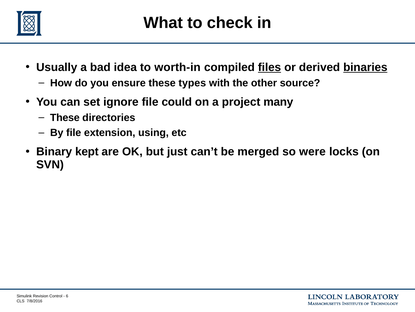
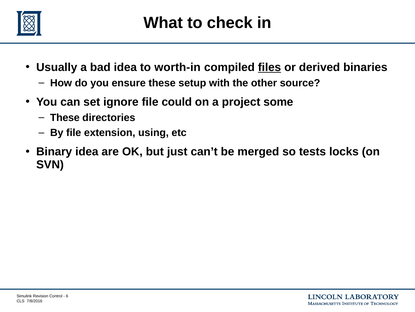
binaries underline: present -> none
types: types -> setup
many: many -> some
Binary kept: kept -> idea
were: were -> tests
